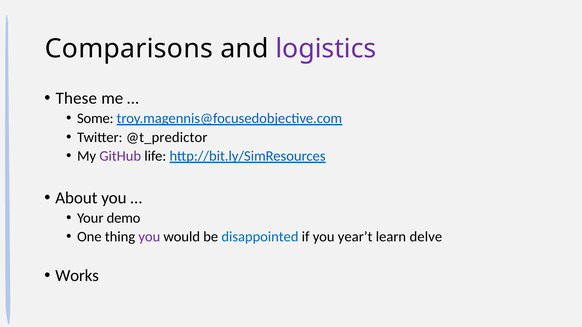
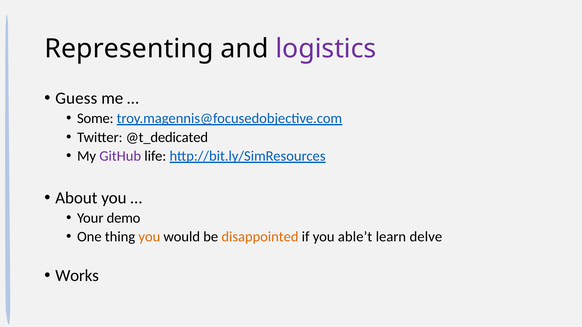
Comparisons: Comparisons -> Representing
These: These -> Guess
@t_predictor: @t_predictor -> @t_dedicated
you at (149, 237) colour: purple -> orange
disappointed colour: blue -> orange
year’t: year’t -> able’t
